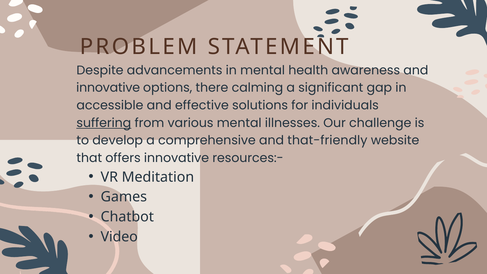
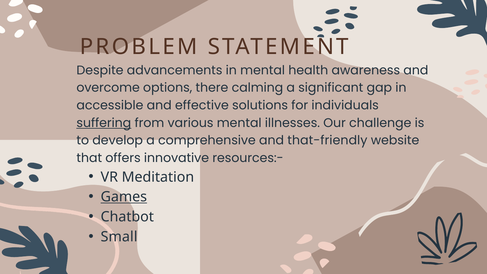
innovative at (108, 88): innovative -> overcome
Games underline: none -> present
Video: Video -> Small
